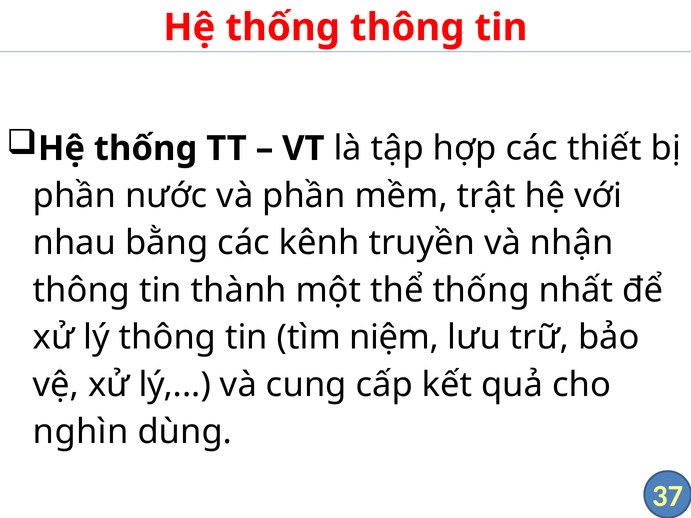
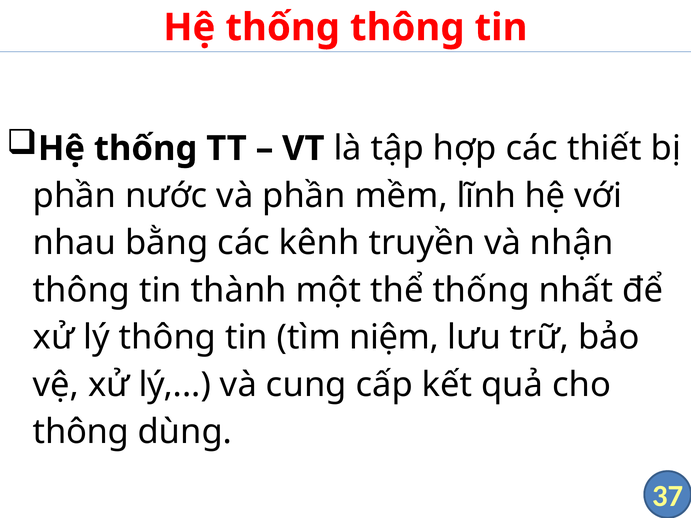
trật: trật -> lĩnh
nghìn at (81, 432): nghìn -> thông
